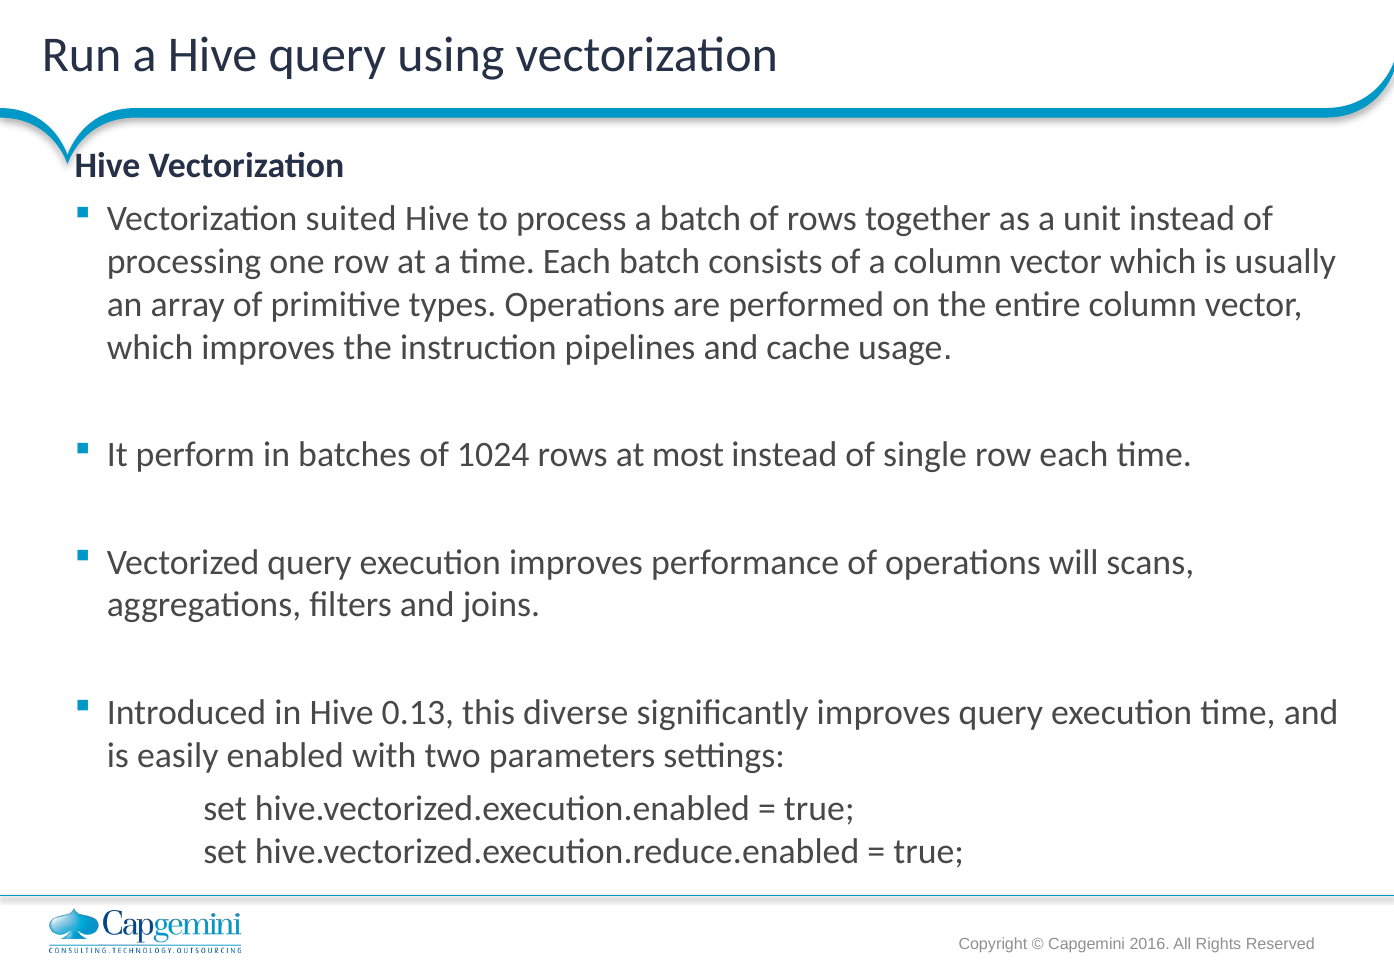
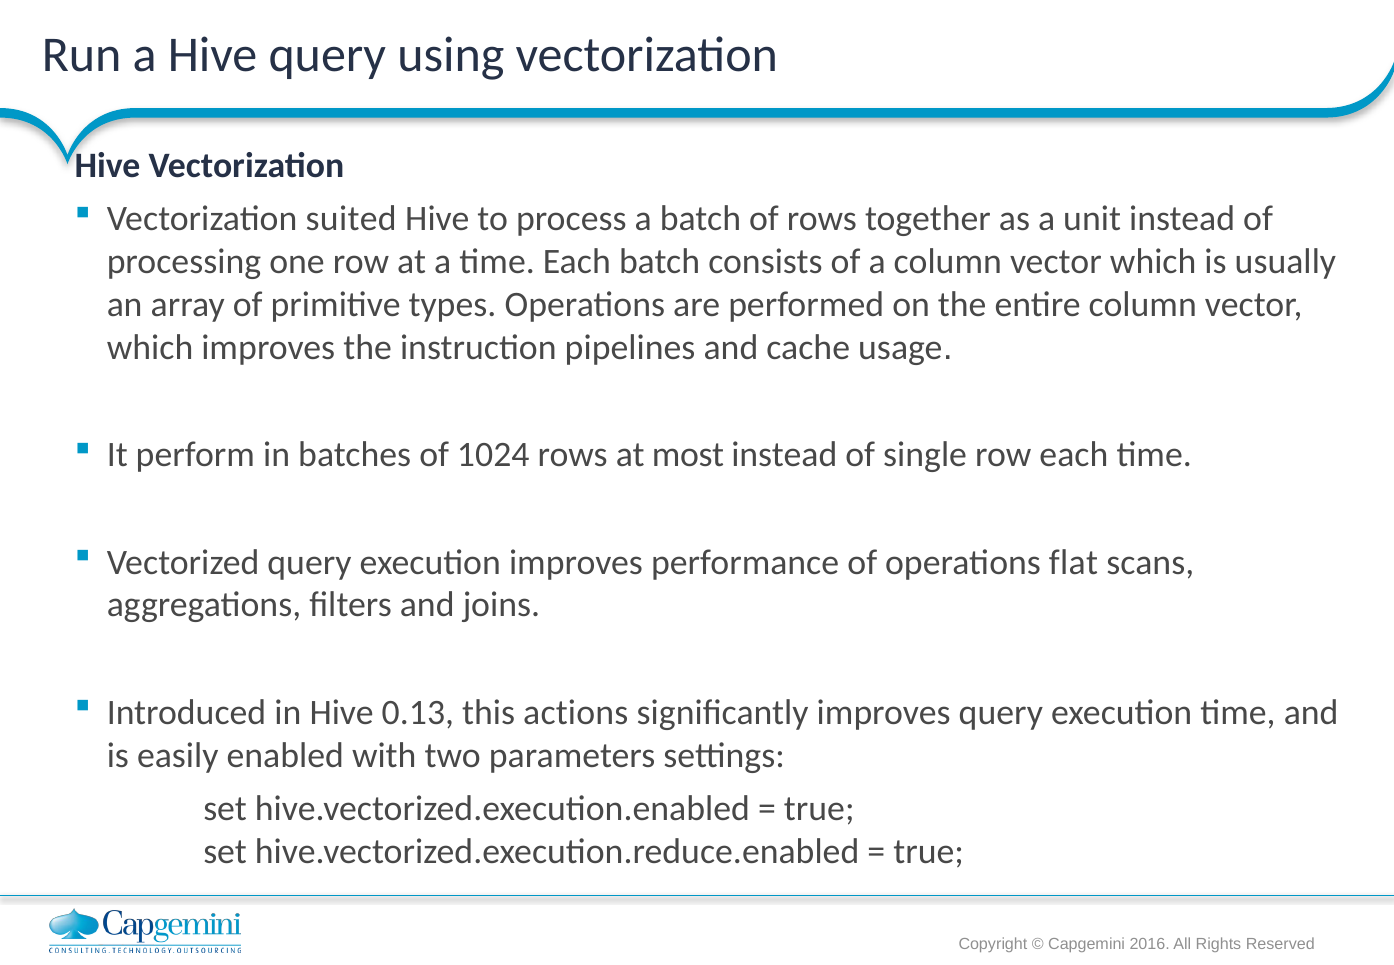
will: will -> flat
diverse: diverse -> actions
